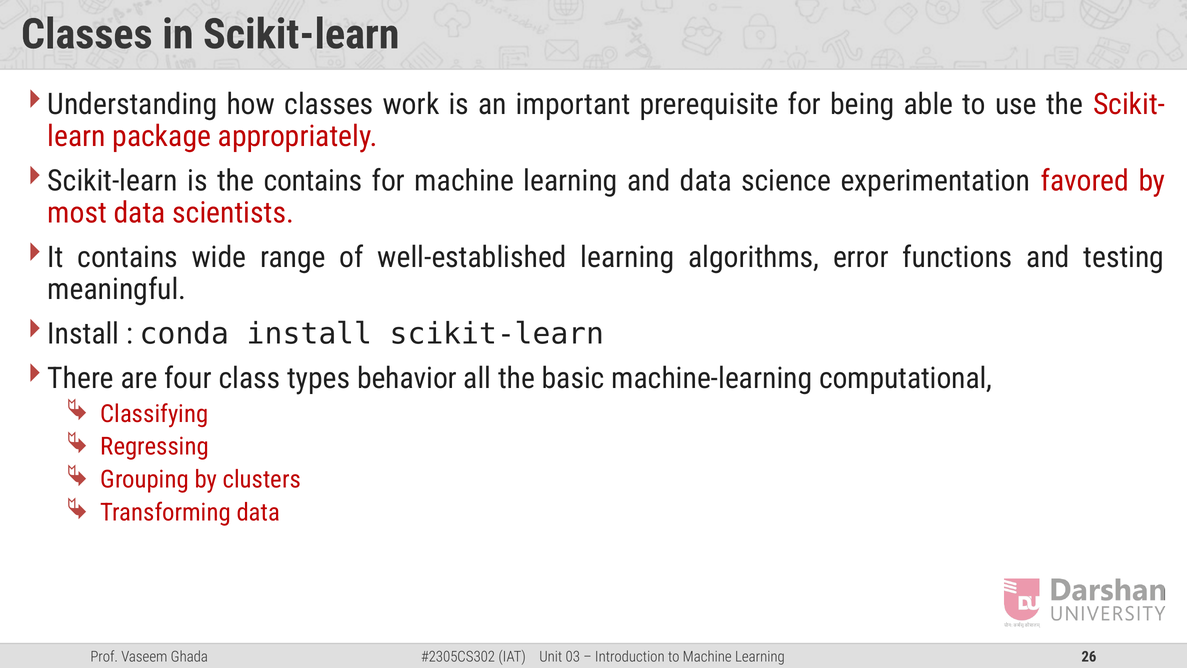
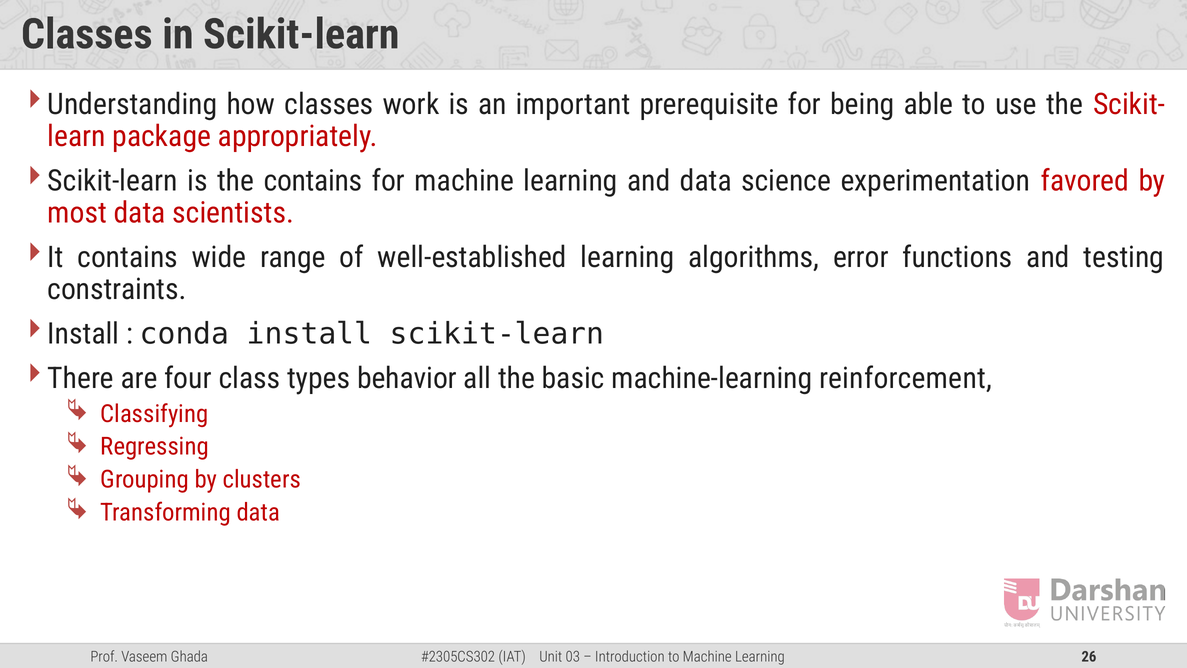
meaningful: meaningful -> constraints
computational: computational -> reinforcement
